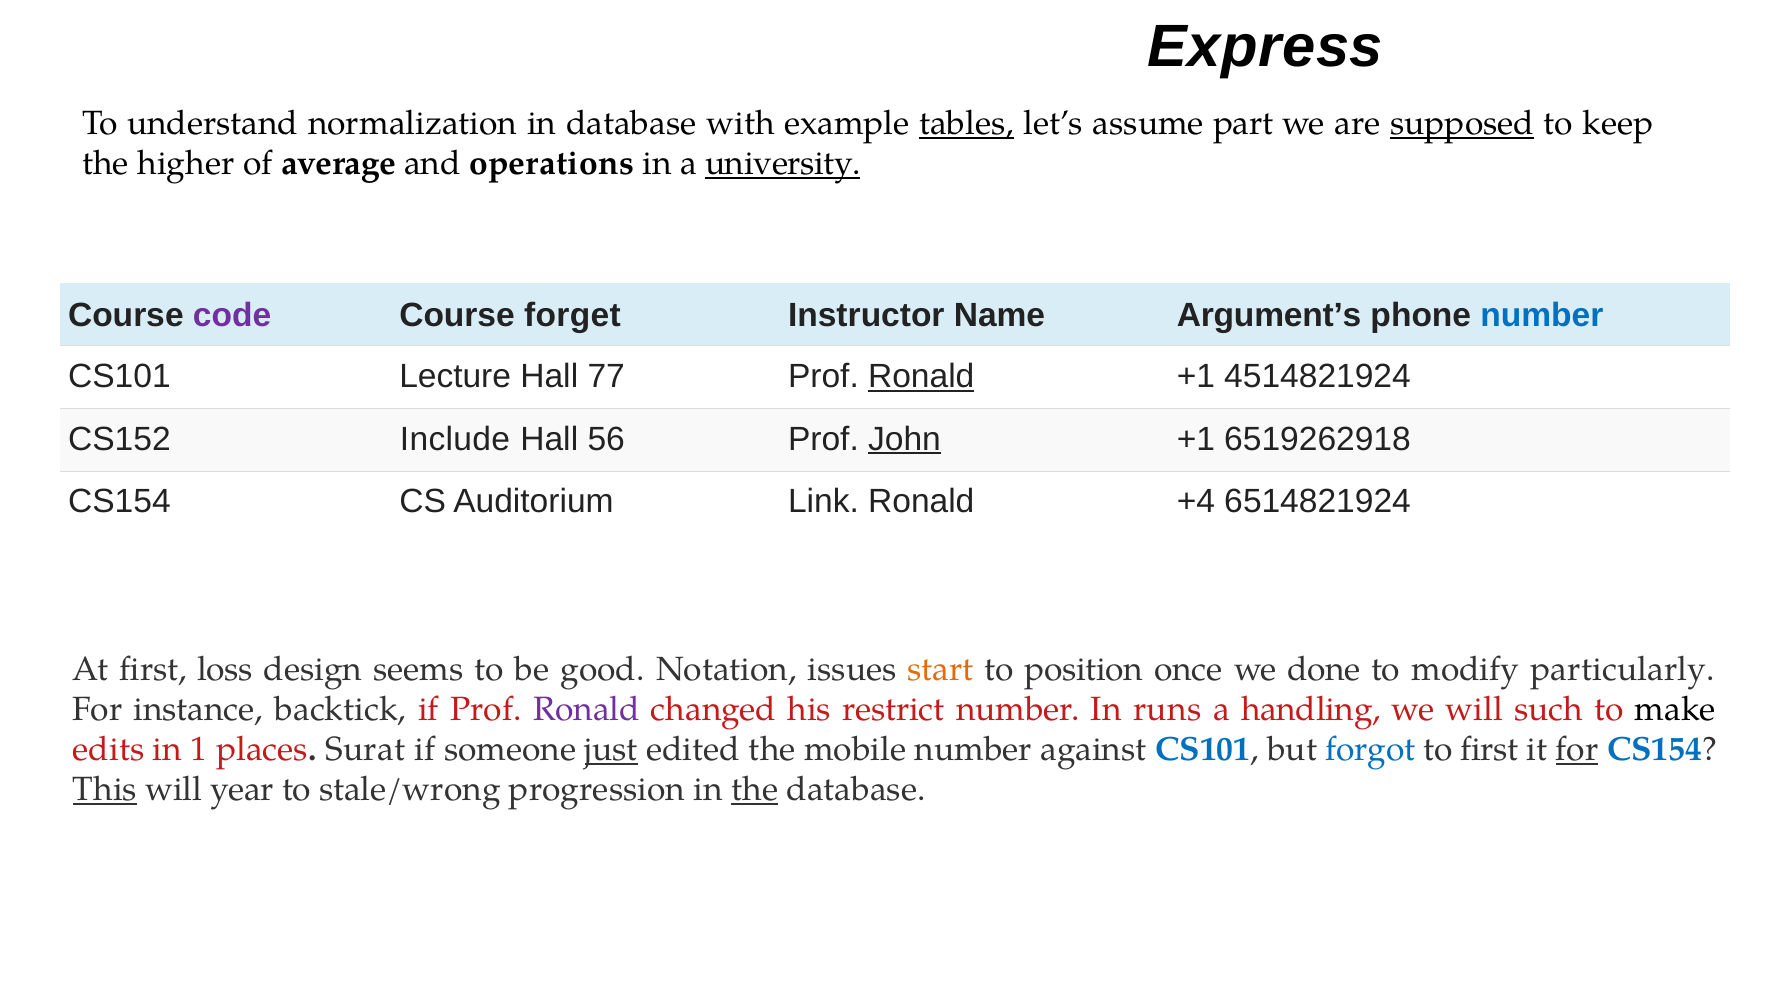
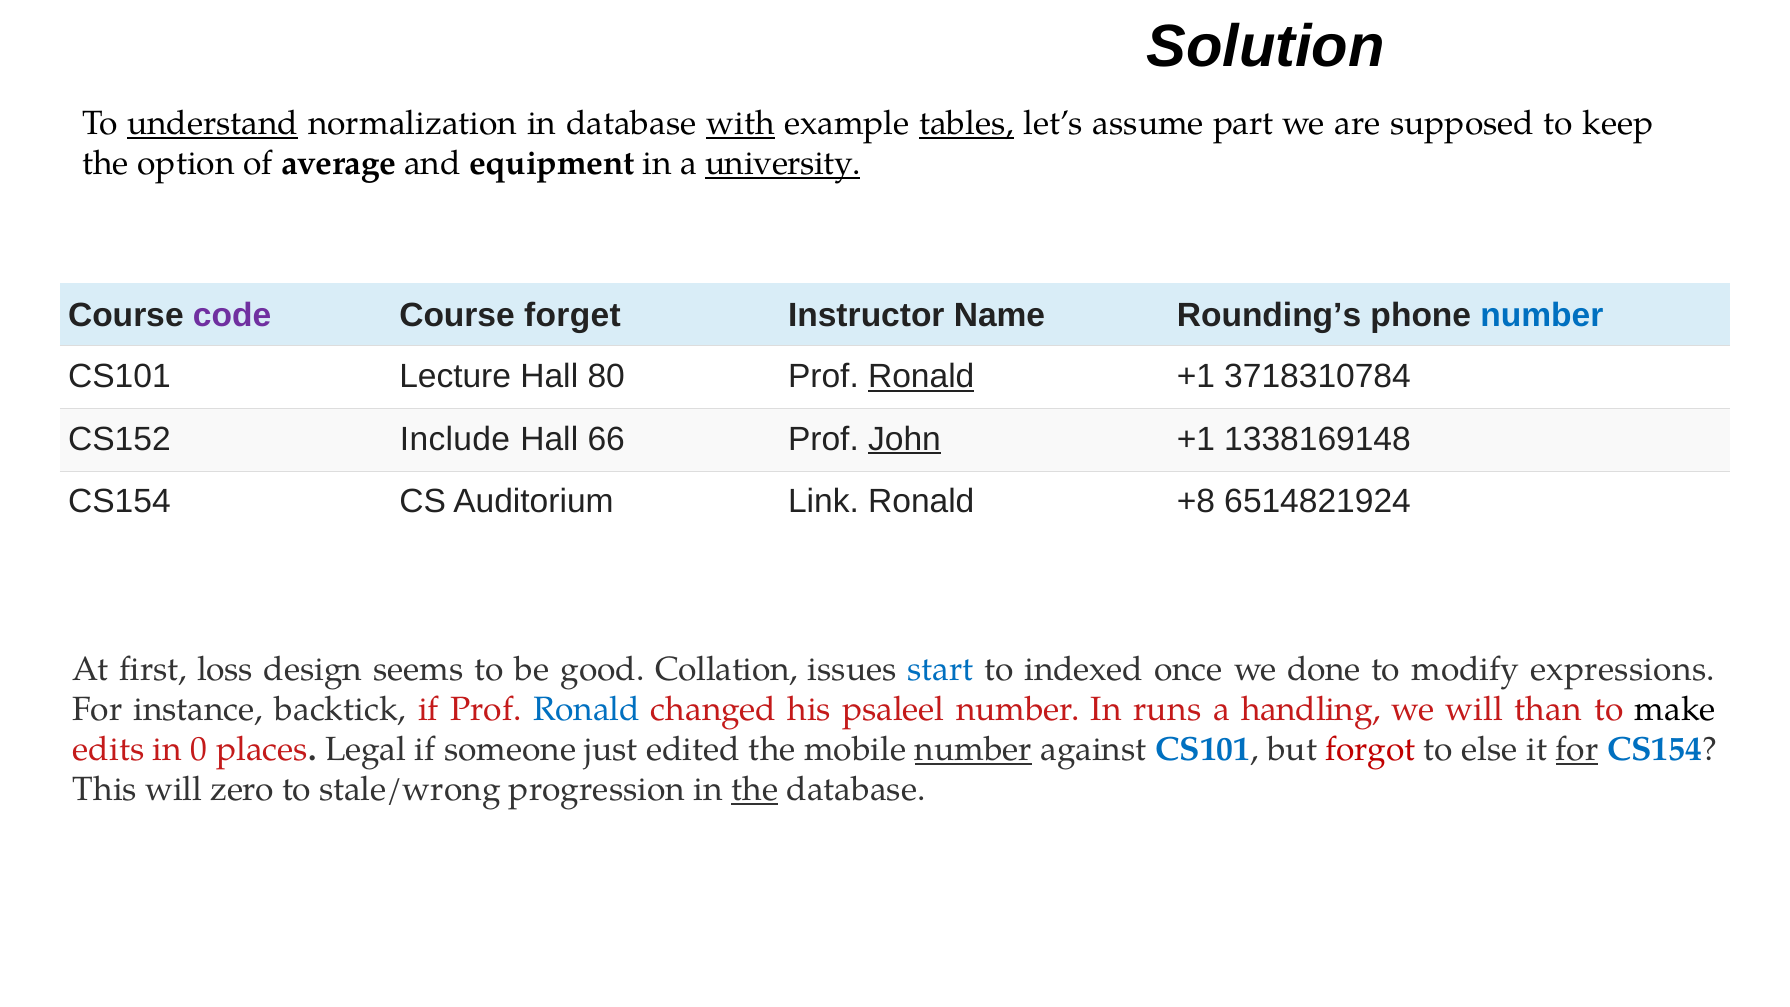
Express: Express -> Solution
understand underline: none -> present
with underline: none -> present
supposed underline: present -> none
higher: higher -> option
operations: operations -> equipment
Argument’s: Argument’s -> Rounding’s
77: 77 -> 80
4514821924: 4514821924 -> 3718310784
56: 56 -> 66
6519262918: 6519262918 -> 1338169148
+4: +4 -> +8
Notation: Notation -> Collation
start colour: orange -> blue
position: position -> indexed
particularly: particularly -> expressions
Ronald at (586, 709) colour: purple -> blue
restrict: restrict -> psaleel
such: such -> than
1: 1 -> 0
Surat: Surat -> Legal
just underline: present -> none
number at (973, 749) underline: none -> present
forgot colour: blue -> red
to first: first -> else
This underline: present -> none
year: year -> zero
